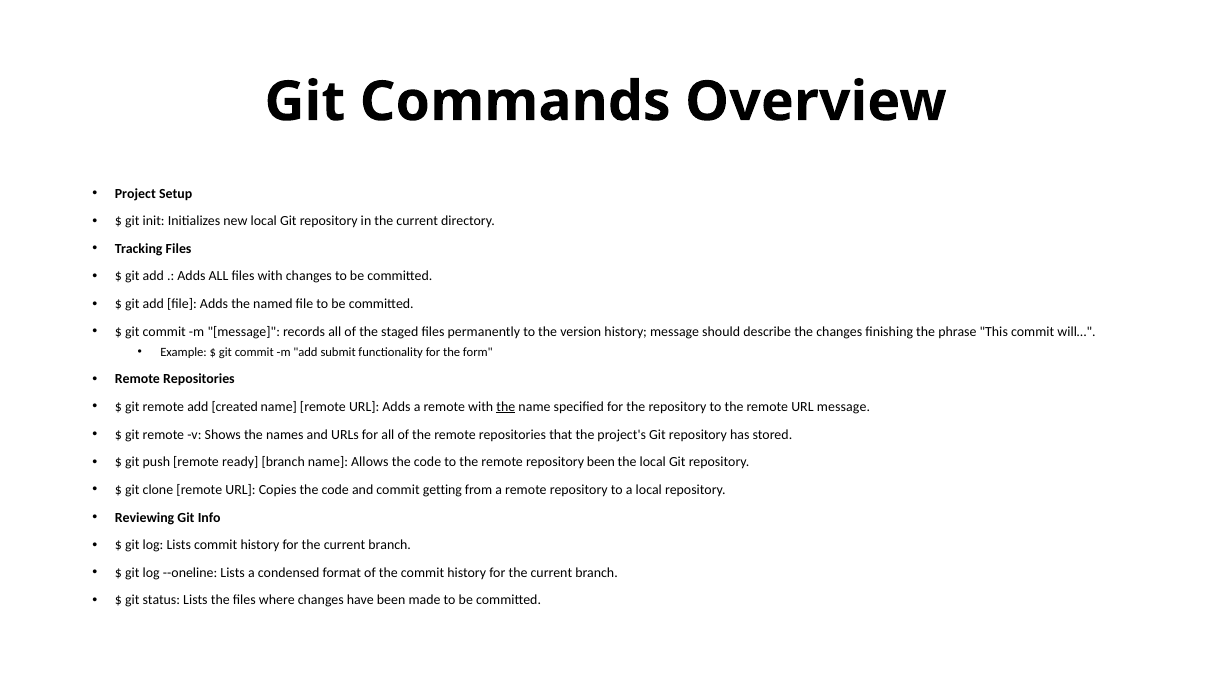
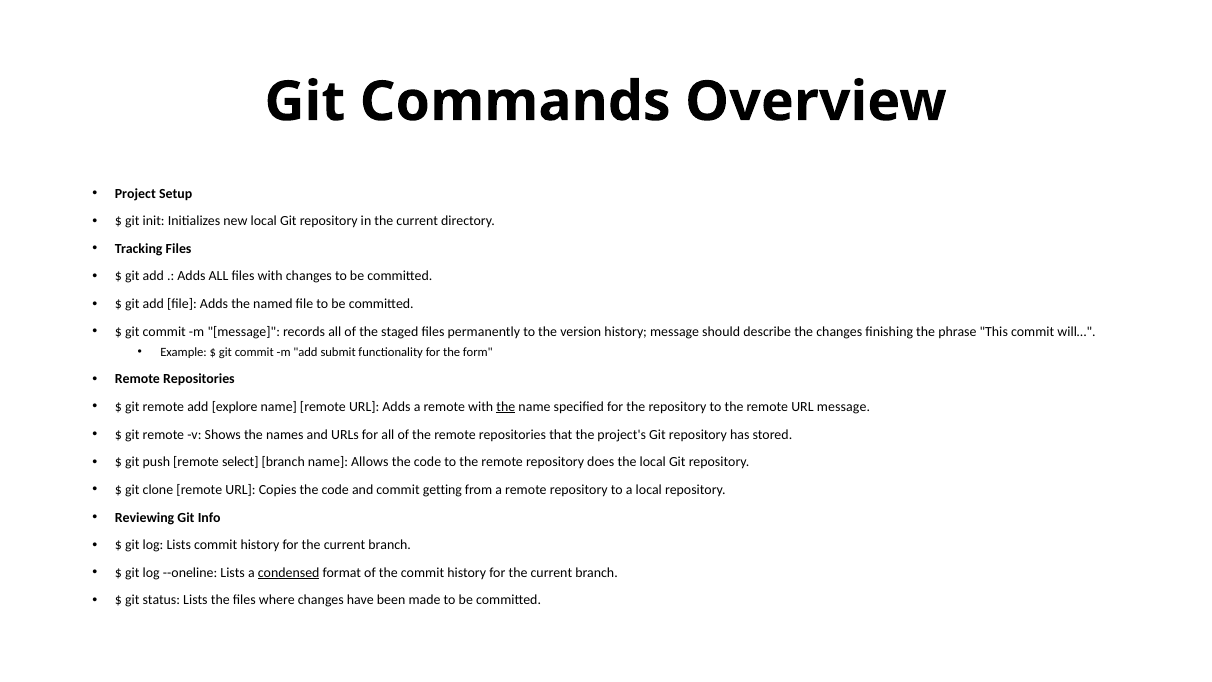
created: created -> explore
ready: ready -> select
repository been: been -> does
condensed underline: none -> present
